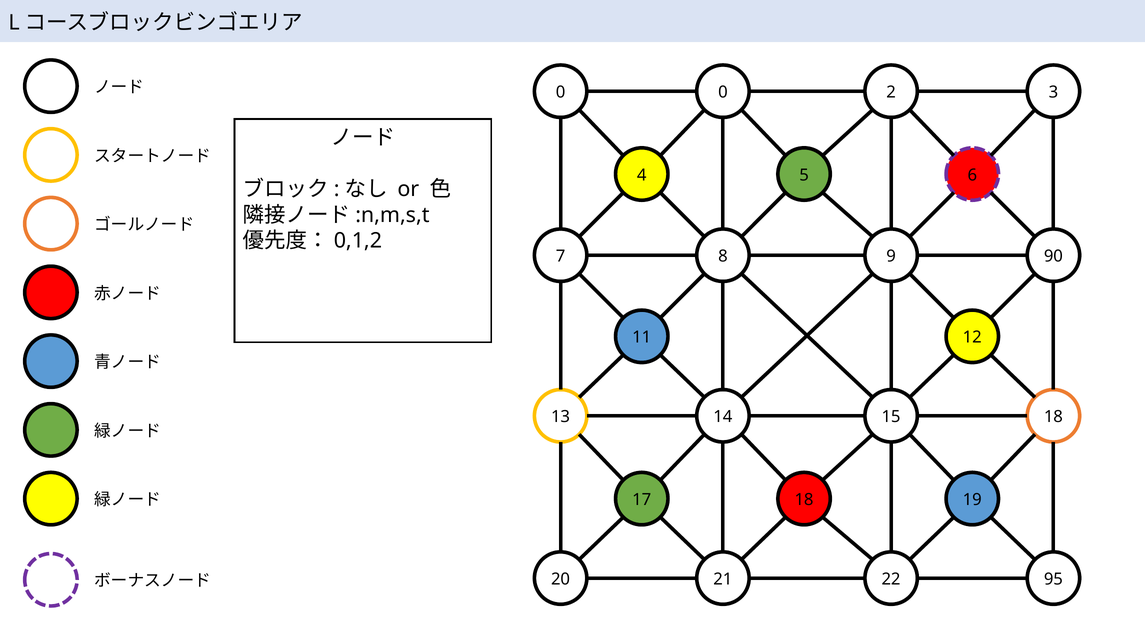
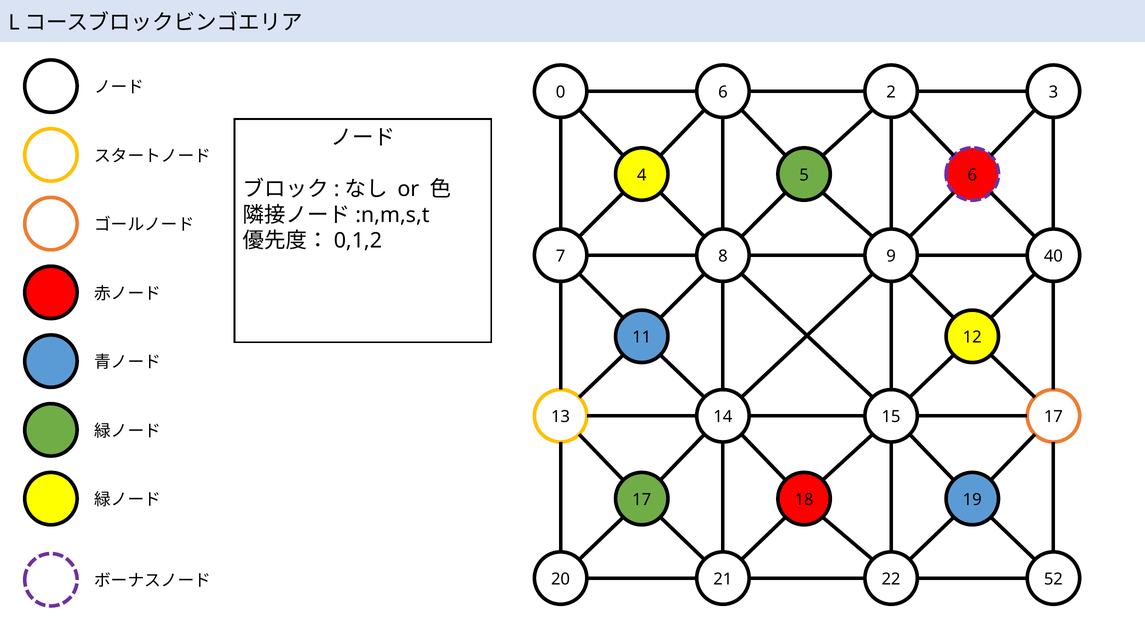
0 0: 0 -> 6
90: 90 -> 40
15 18: 18 -> 17
95: 95 -> 52
